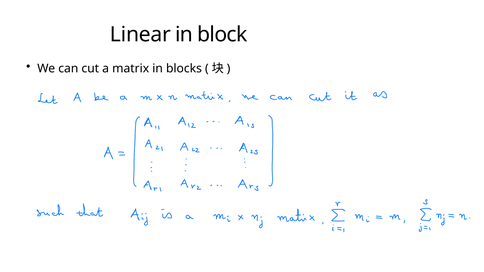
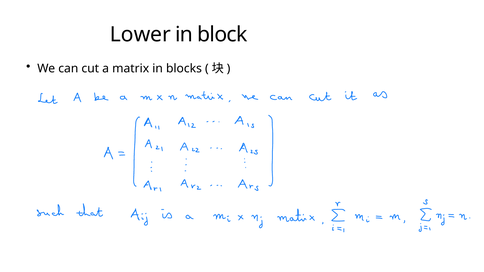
Linear: Linear -> Lower
